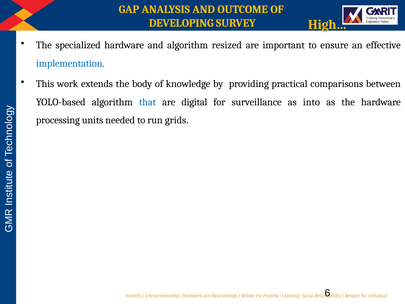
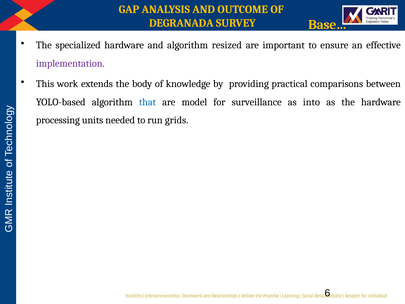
DEVELOPING: DEVELOPING -> DEGRANADA
High…: High… -> Base…
implementation colour: blue -> purple
digital: digital -> model
